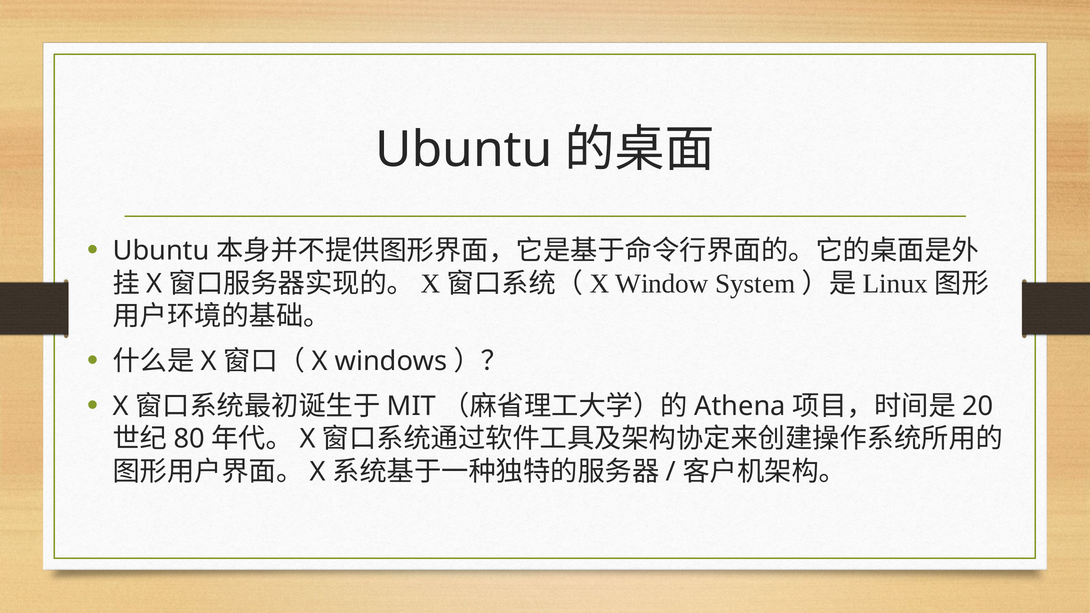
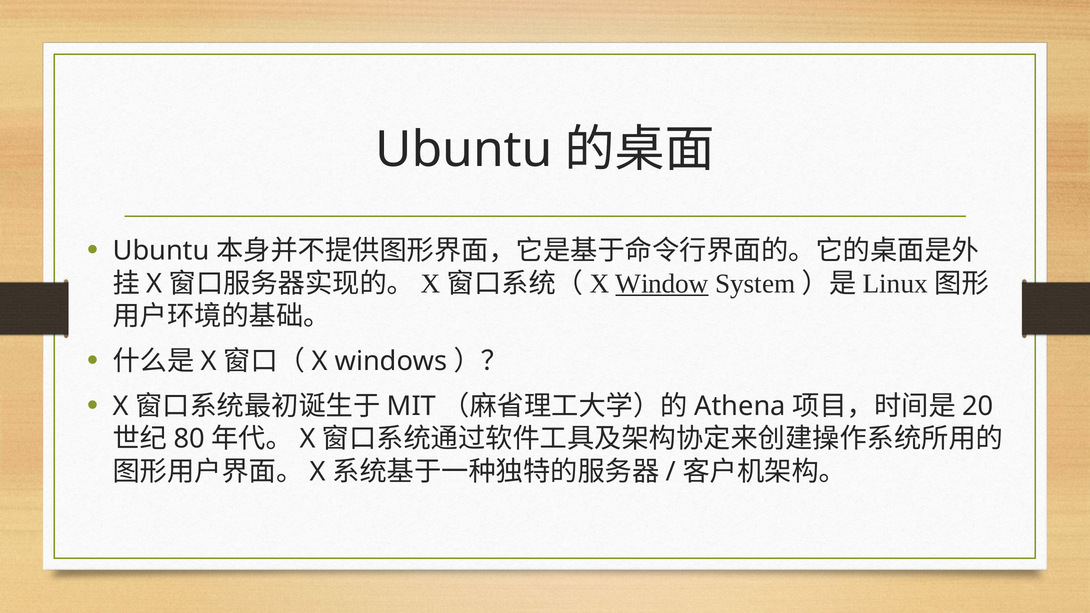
Window underline: none -> present
